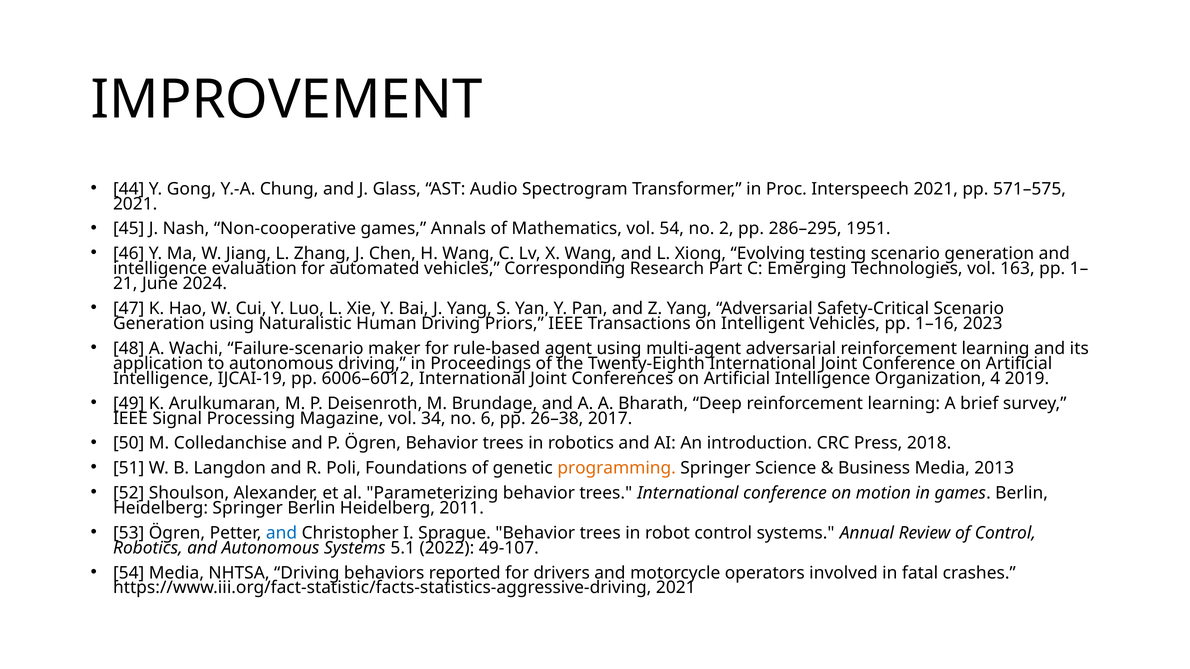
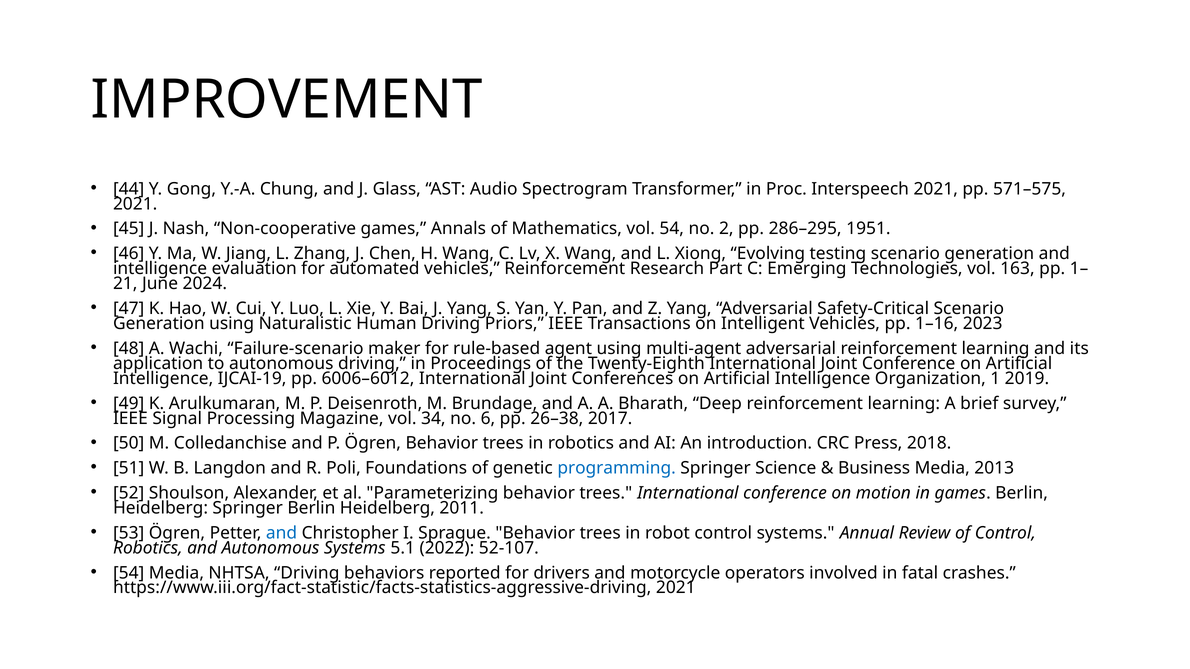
vehicles Corresponding: Corresponding -> Reinforcement
4: 4 -> 1
programming colour: orange -> blue
49-107: 49-107 -> 52-107
